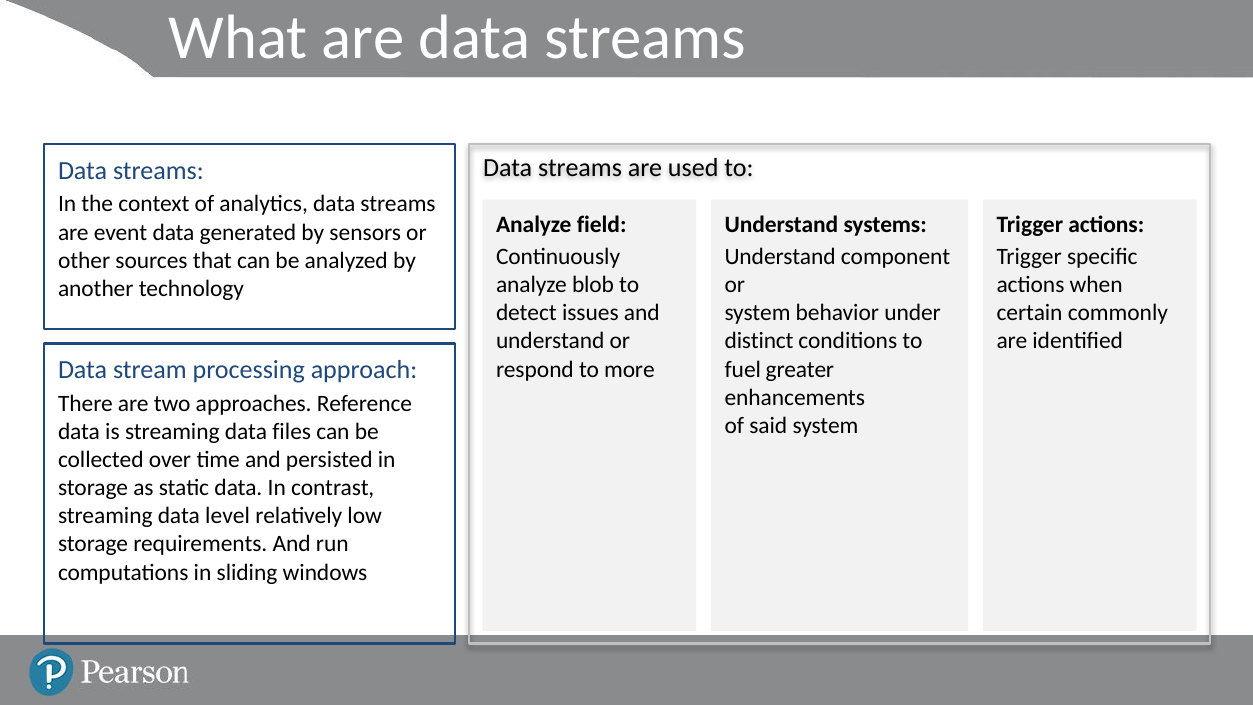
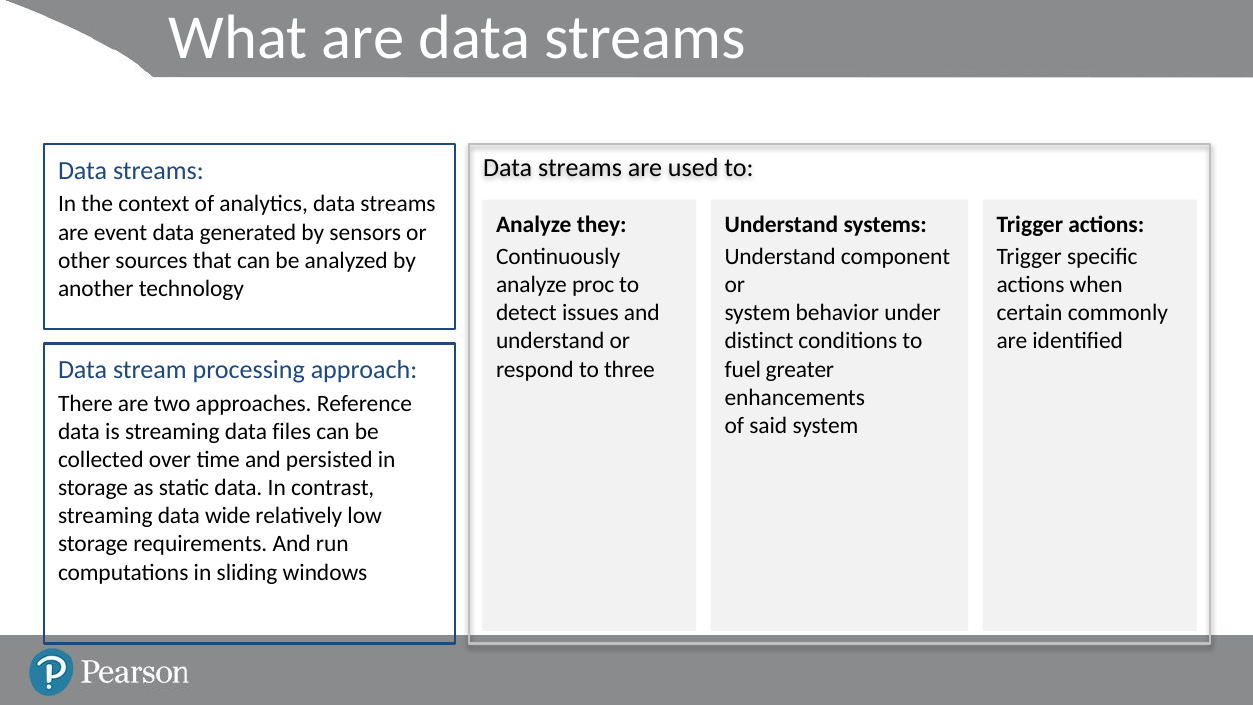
field: field -> they
blob: blob -> proc
more: more -> three
level: level -> wide
